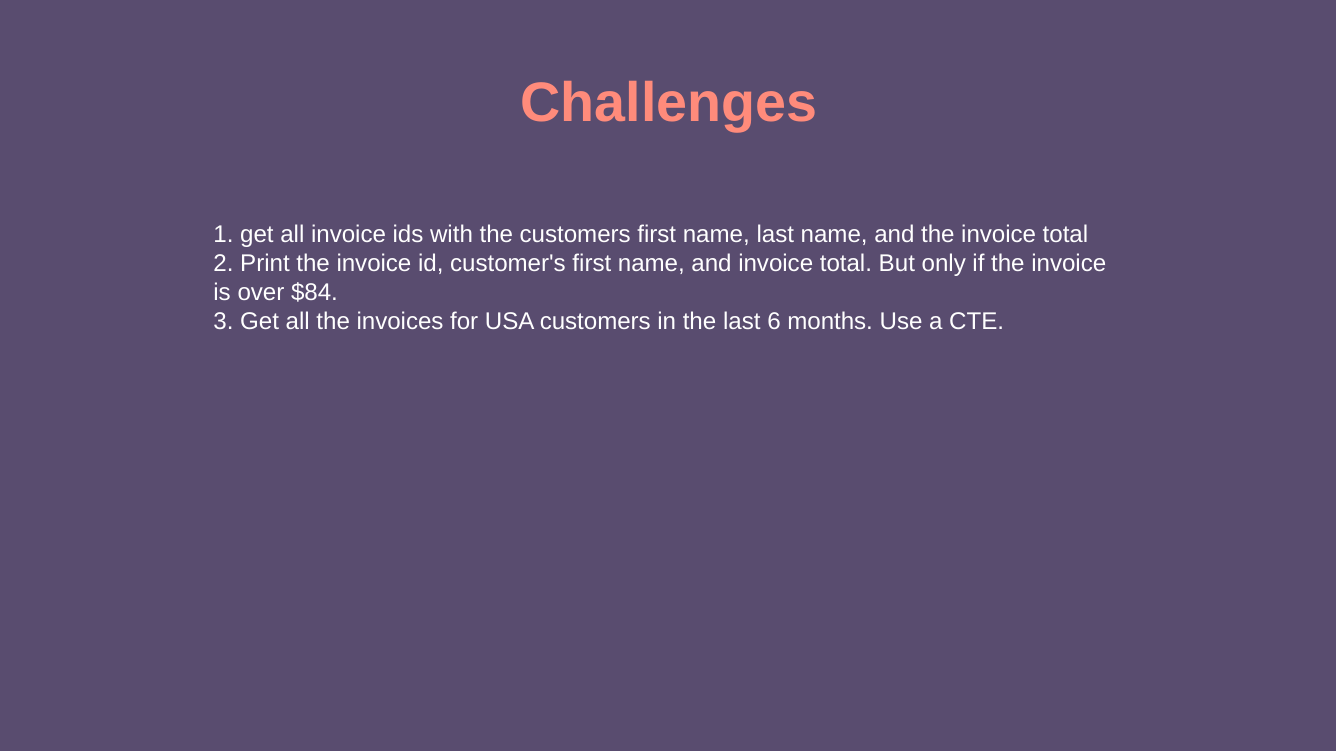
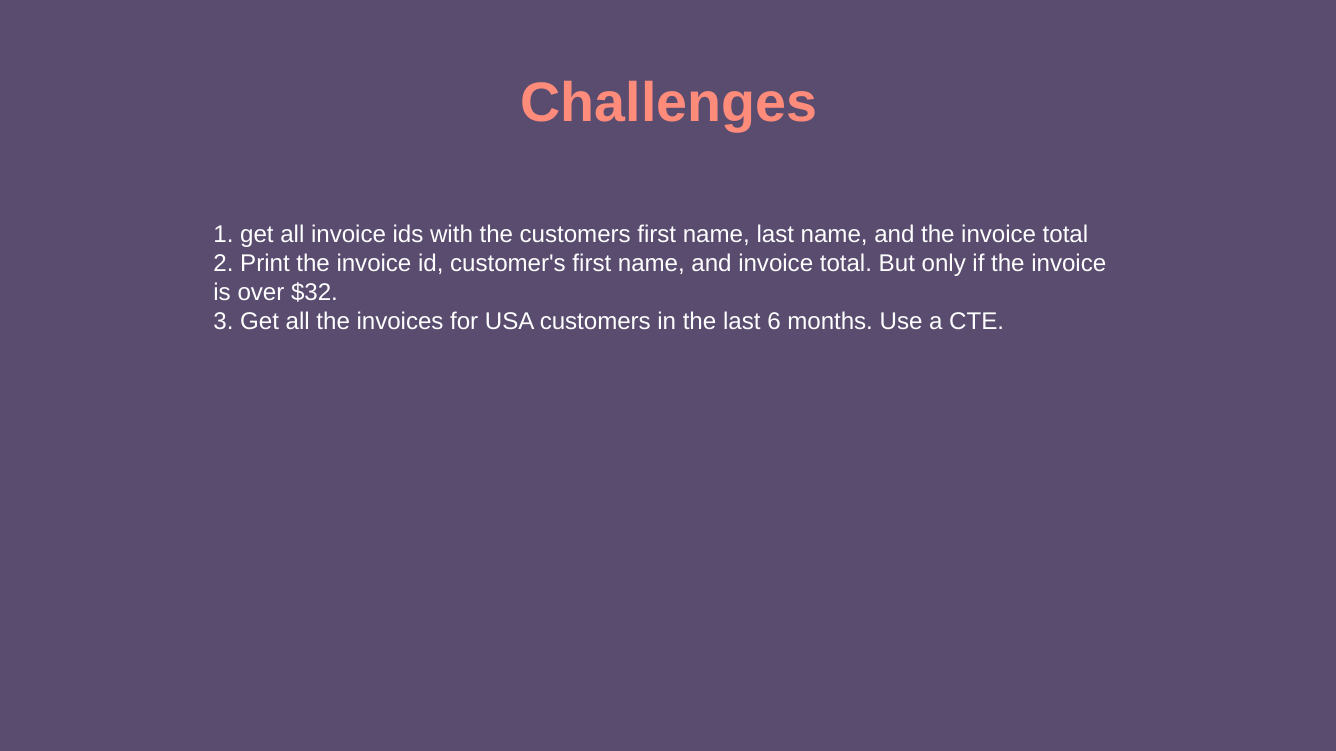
$84: $84 -> $32
